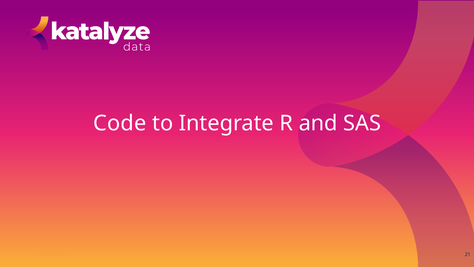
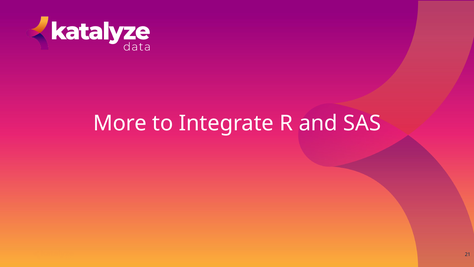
Code: Code -> More
